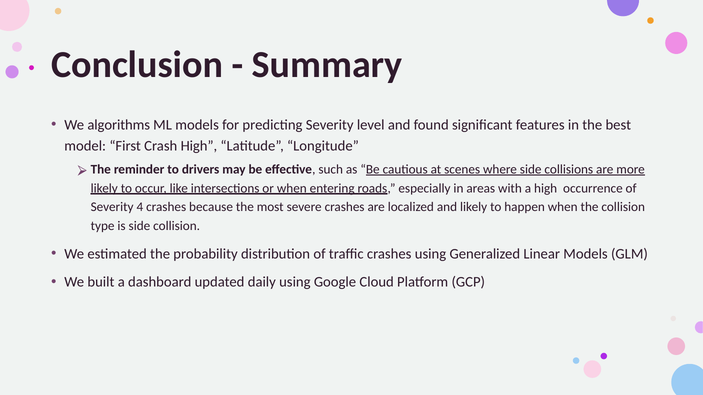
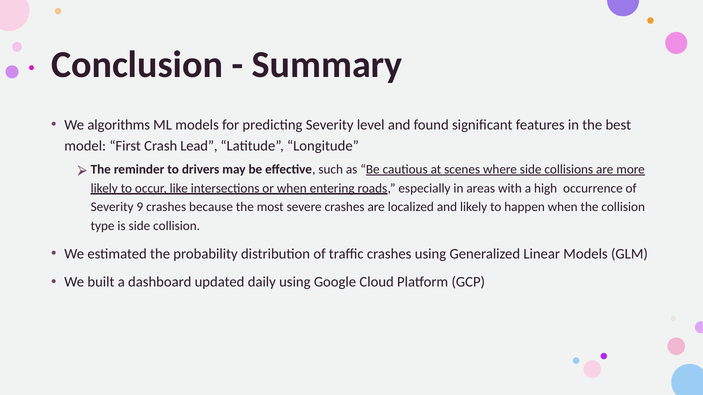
Crash High: High -> Lead
4: 4 -> 9
